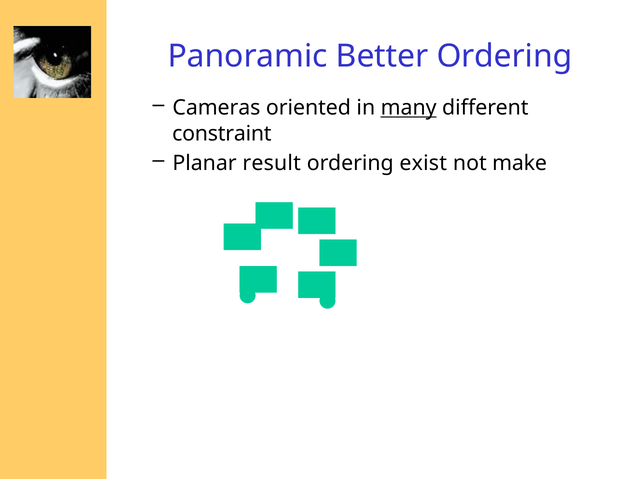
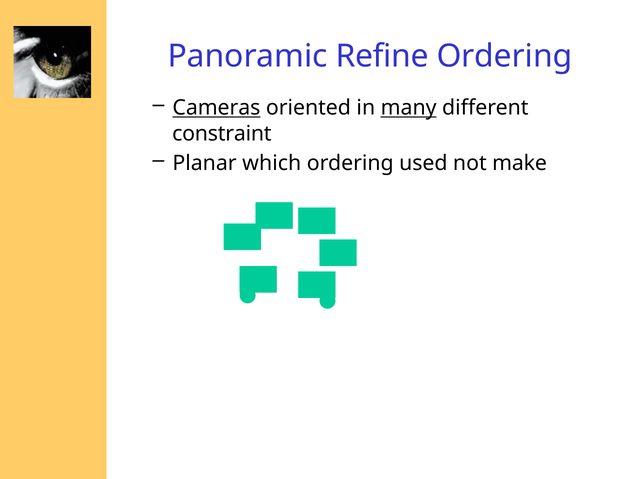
Better: Better -> Refine
Cameras underline: none -> present
result: result -> which
exist: exist -> used
